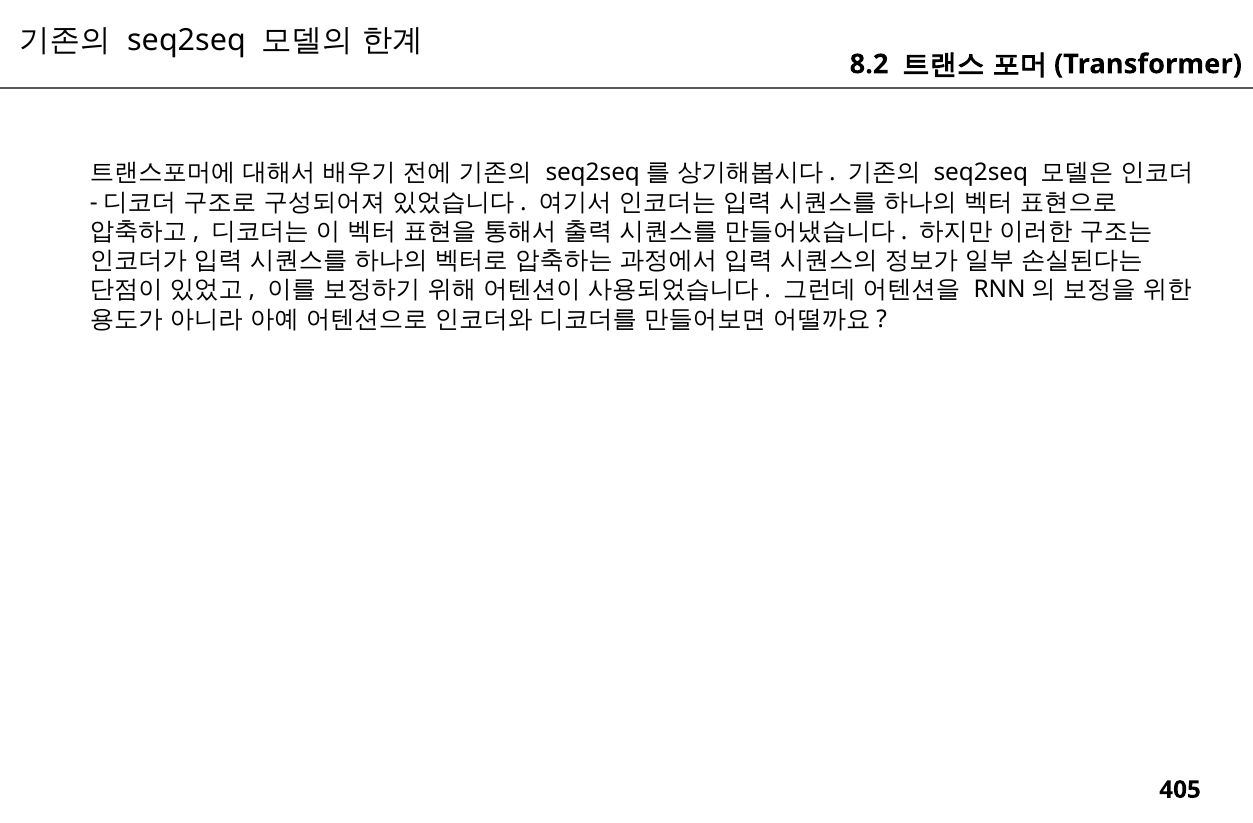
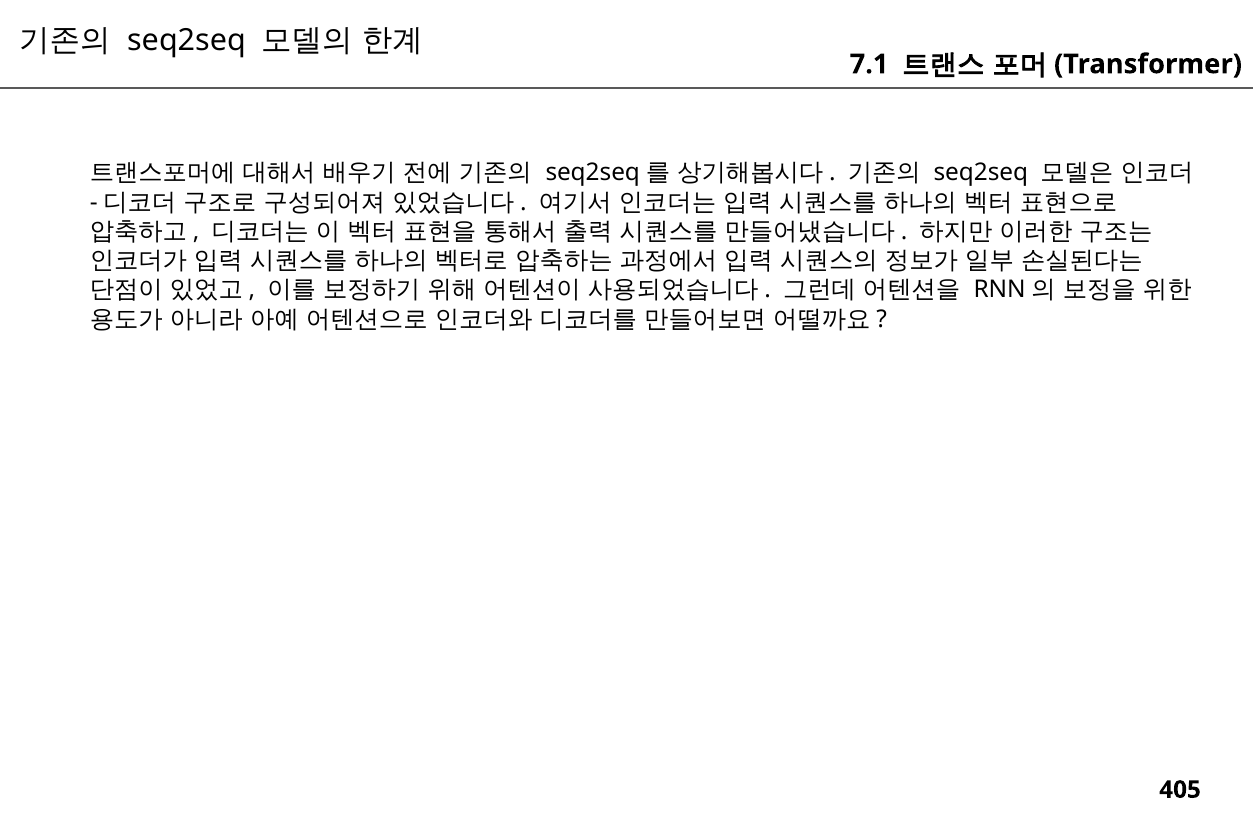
8.2: 8.2 -> 7.1
